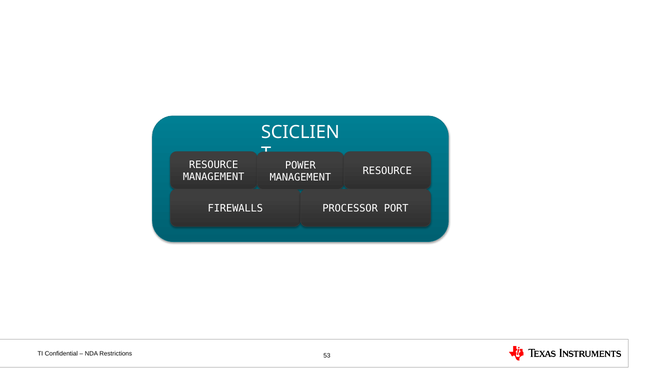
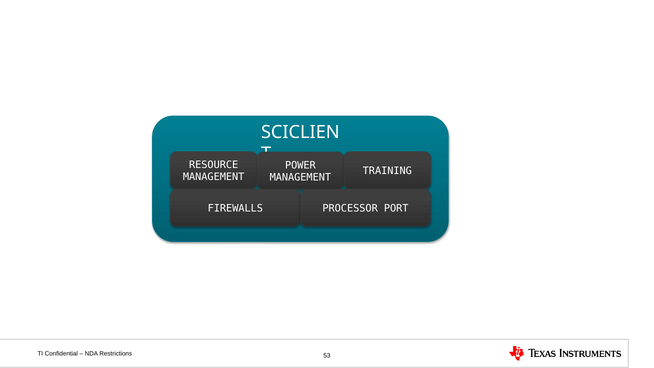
RESOURCE at (387, 171): RESOURCE -> TRAINING
